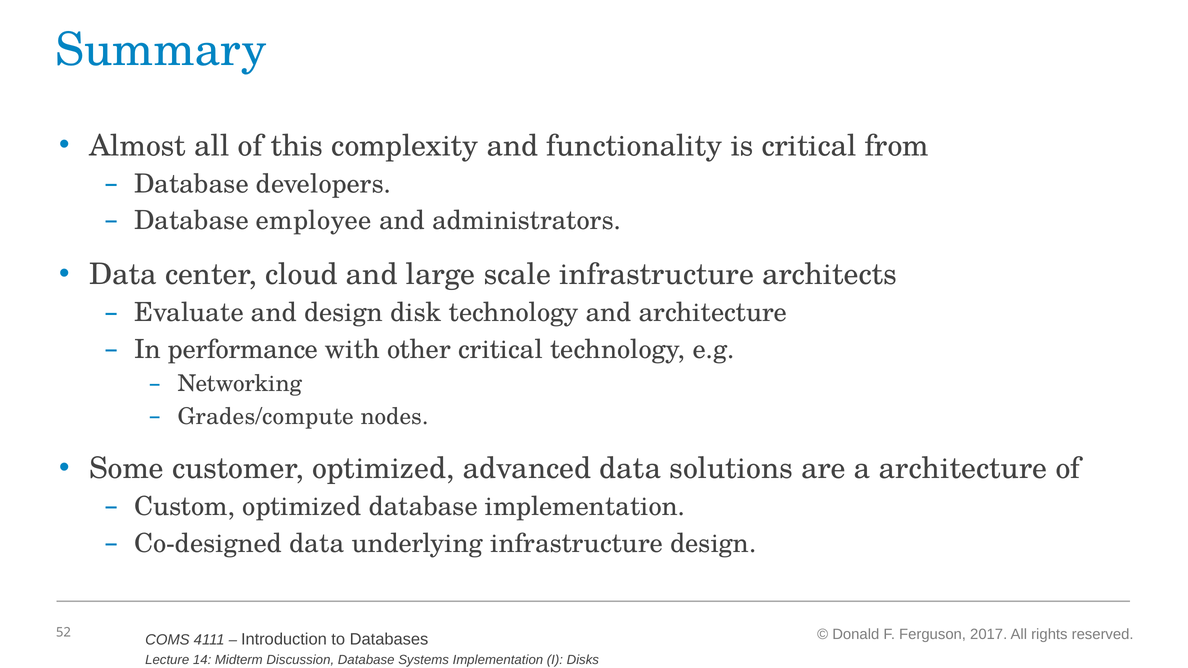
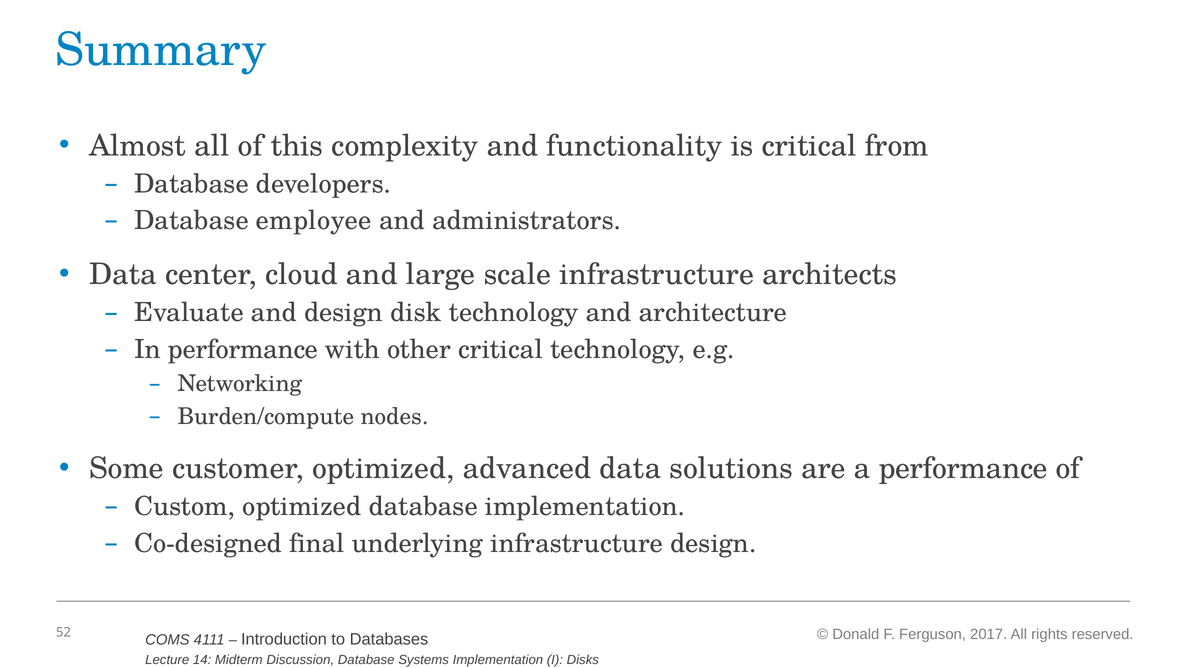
Grades/compute: Grades/compute -> Burden/compute
a architecture: architecture -> performance
Co-designed data: data -> final
